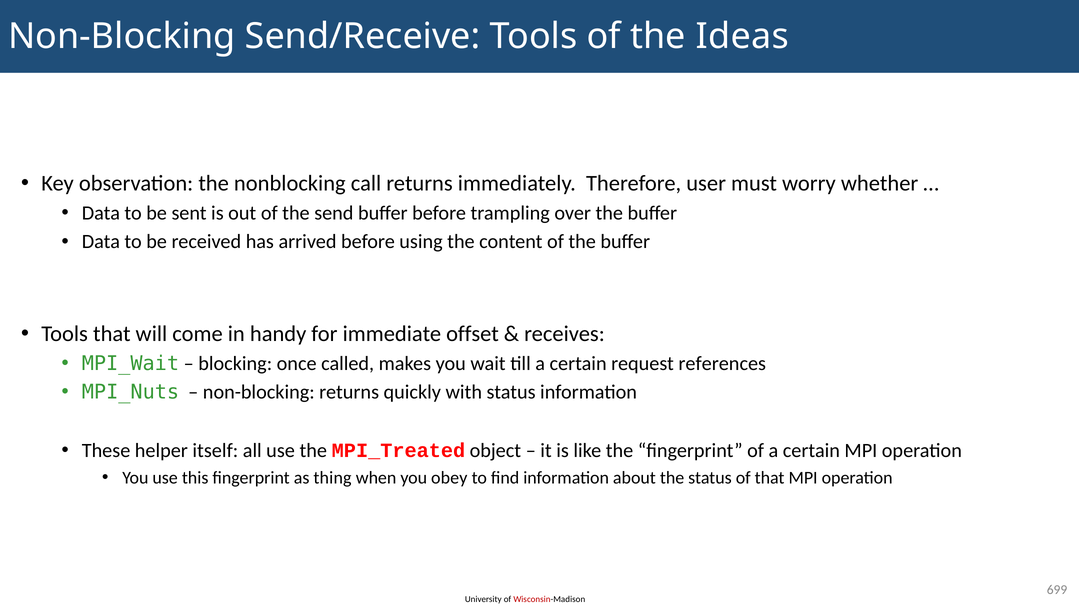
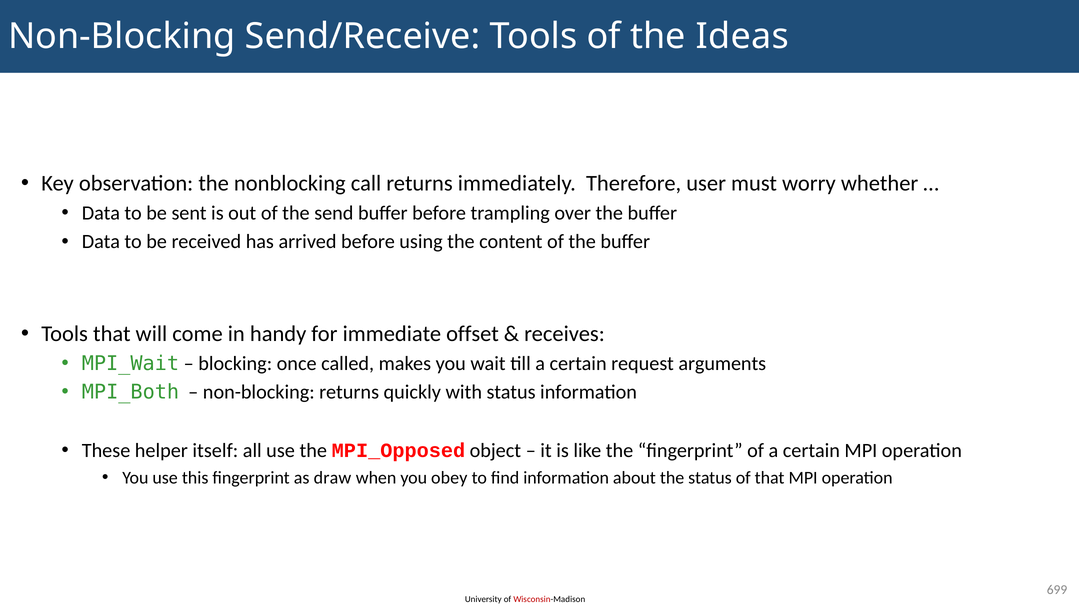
references: references -> arguments
MPI_Nuts: MPI_Nuts -> MPI_Both
MPI_Treated: MPI_Treated -> MPI_Opposed
thing: thing -> draw
